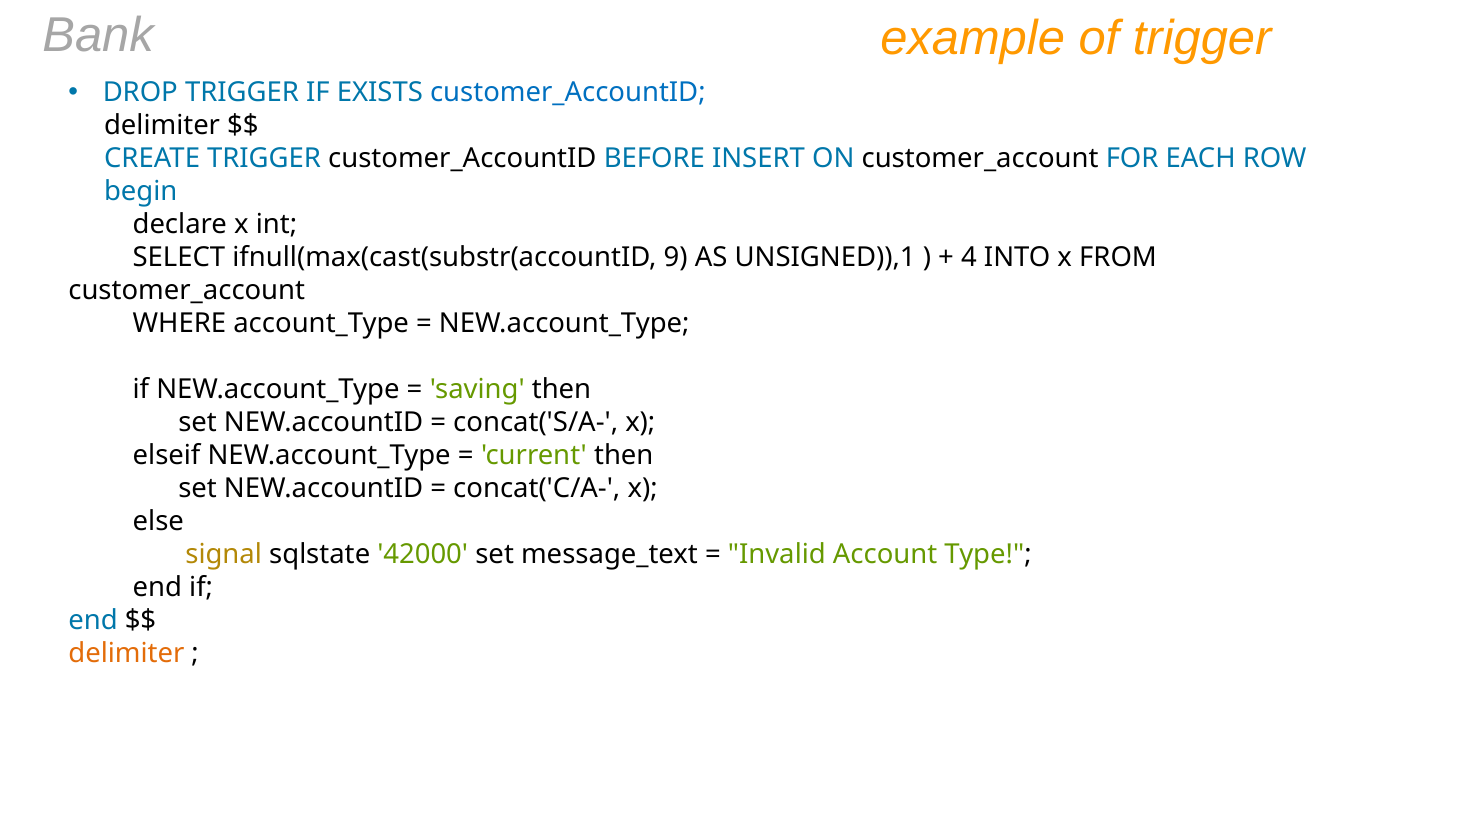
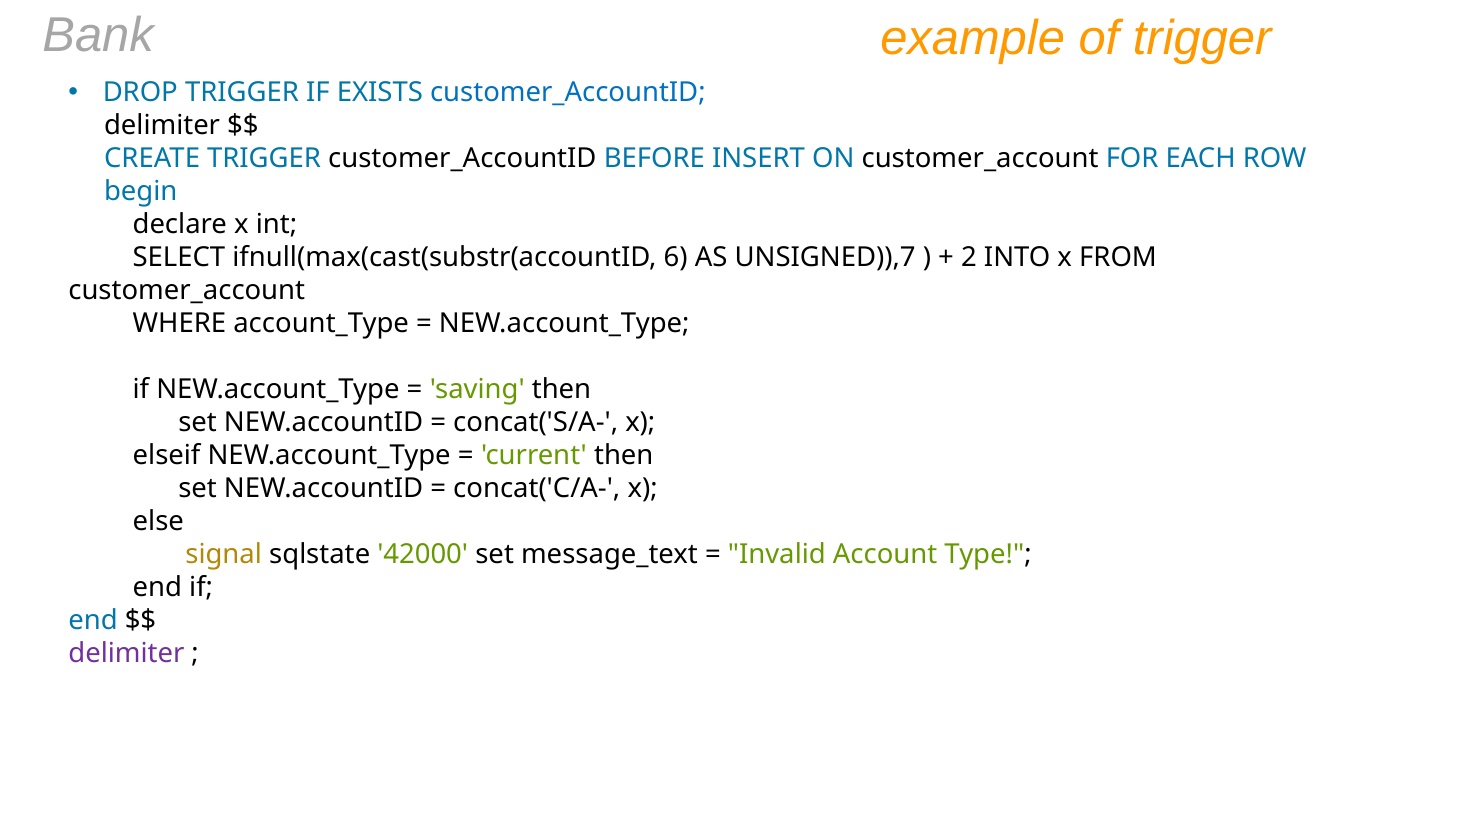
9: 9 -> 6
UNSIGNED)),1: UNSIGNED)),1 -> UNSIGNED)),7
4: 4 -> 2
delimiter at (126, 653) colour: orange -> purple
